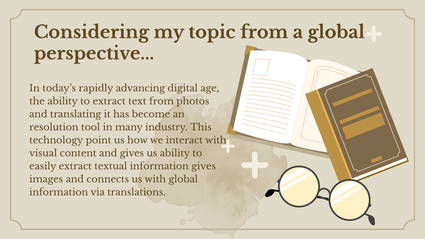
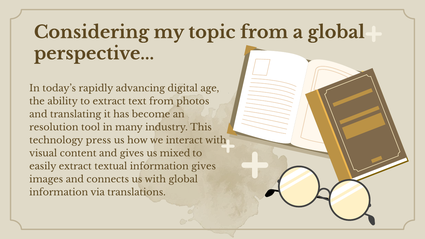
point: point -> press
us ability: ability -> mixed
